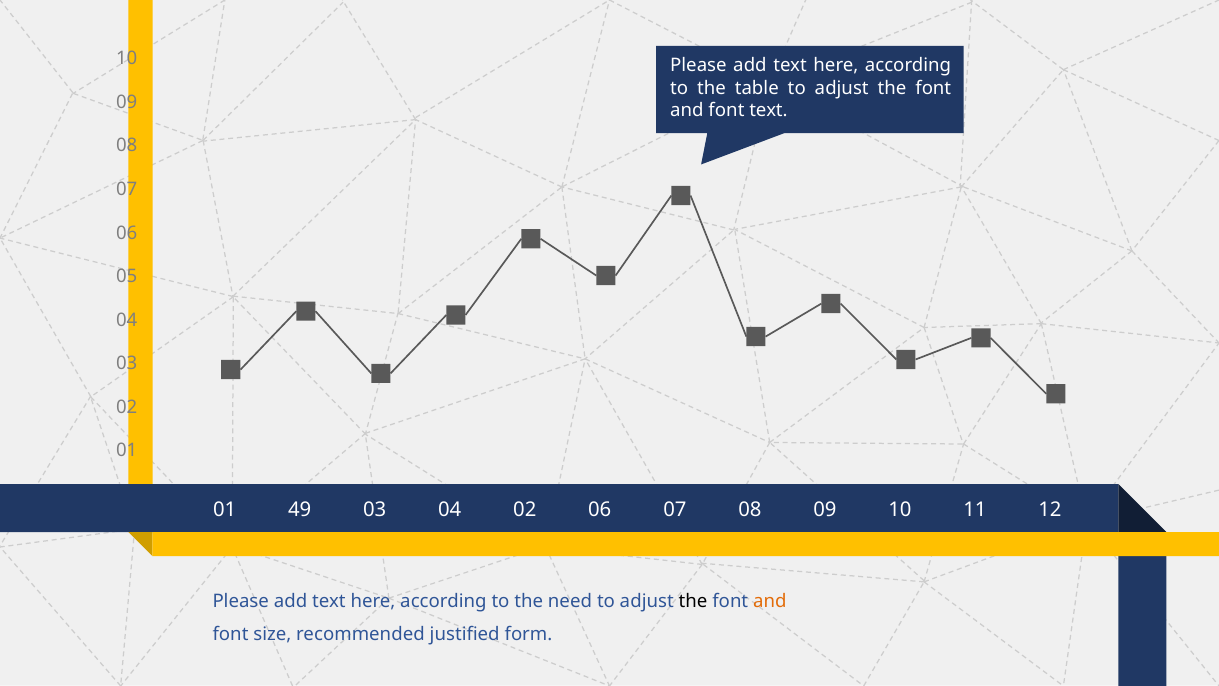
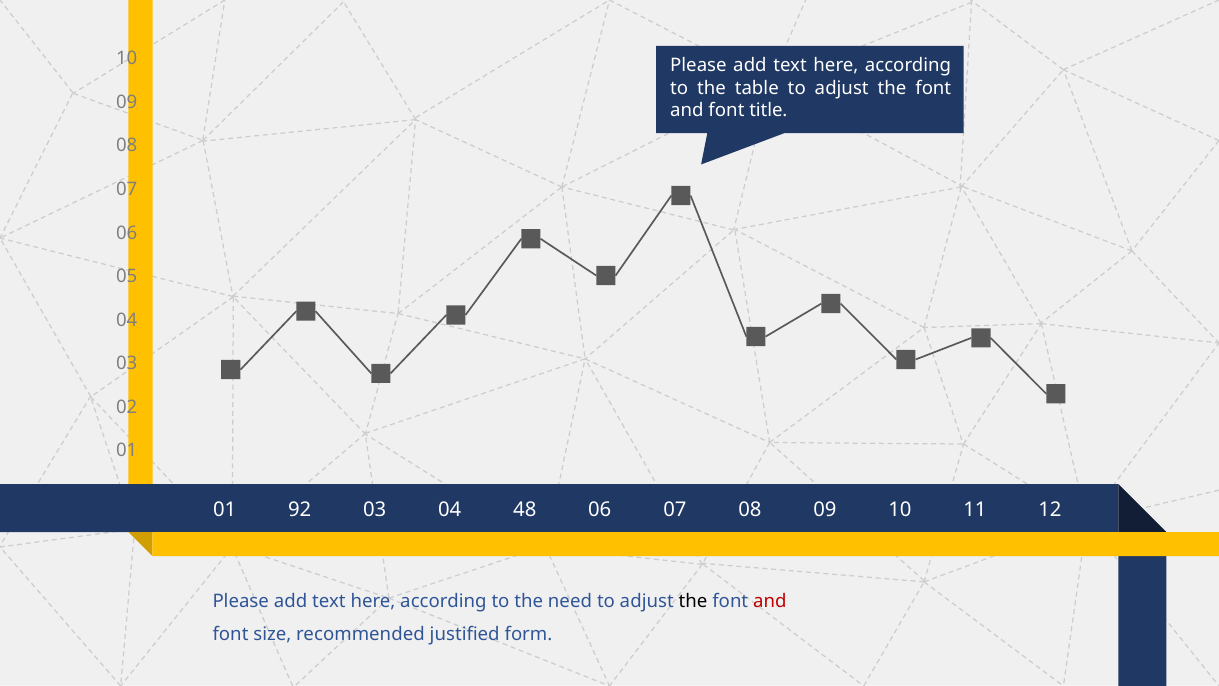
font text: text -> title
49: 49 -> 92
04 02: 02 -> 48
and at (770, 601) colour: orange -> red
